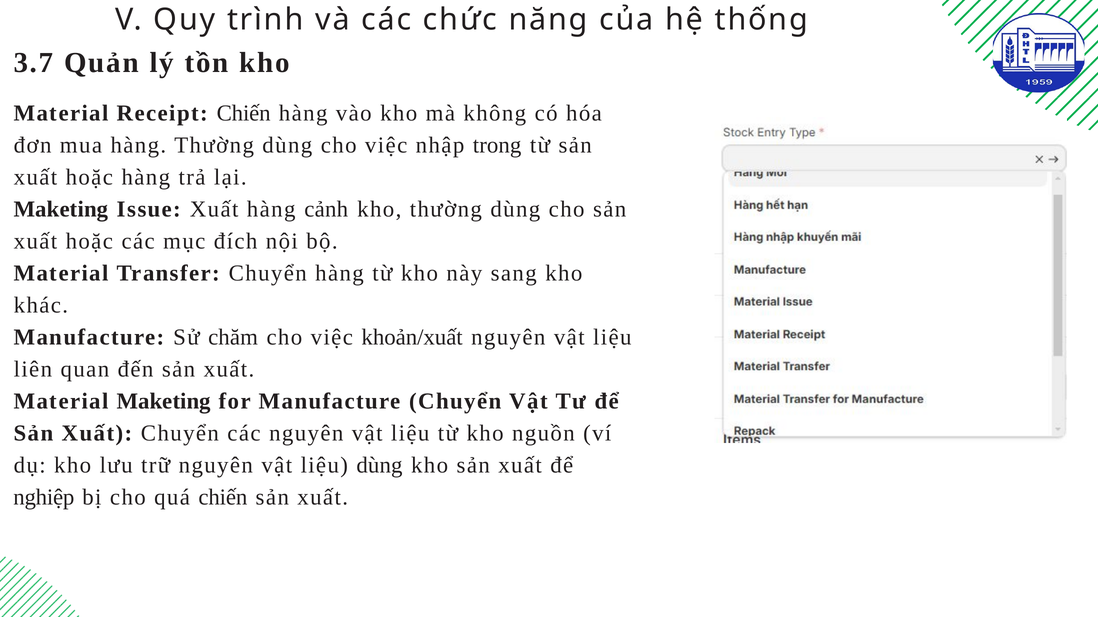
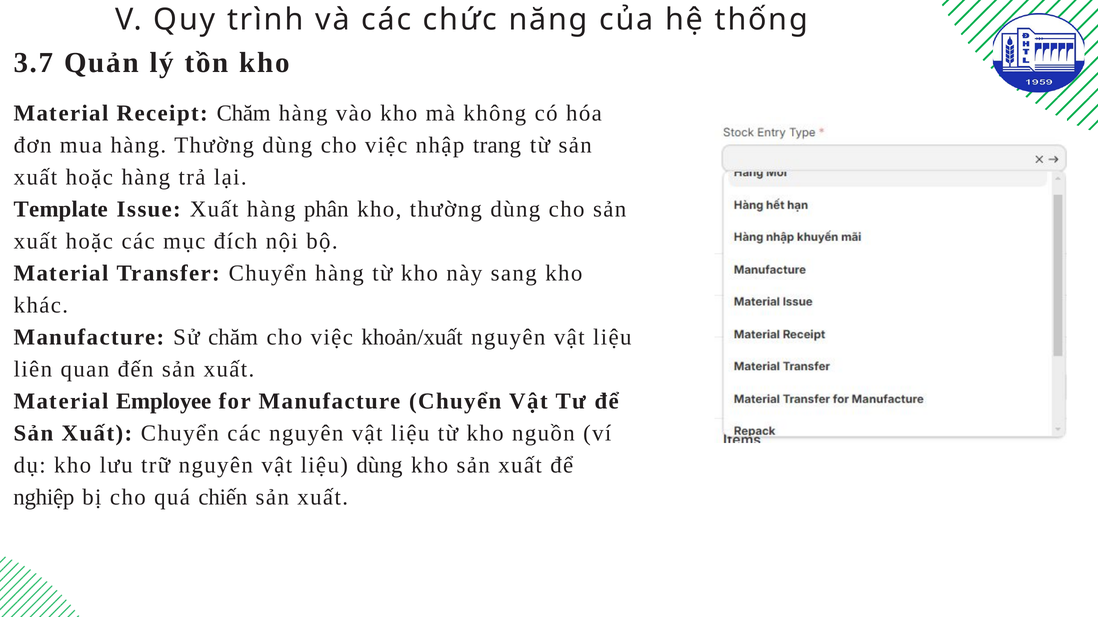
Receipt Chiến: Chiến -> Chăm
trong: trong -> trang
Maketing at (61, 210): Maketing -> Template
cảnh: cảnh -> phân
Material Maketing: Maketing -> Employee
